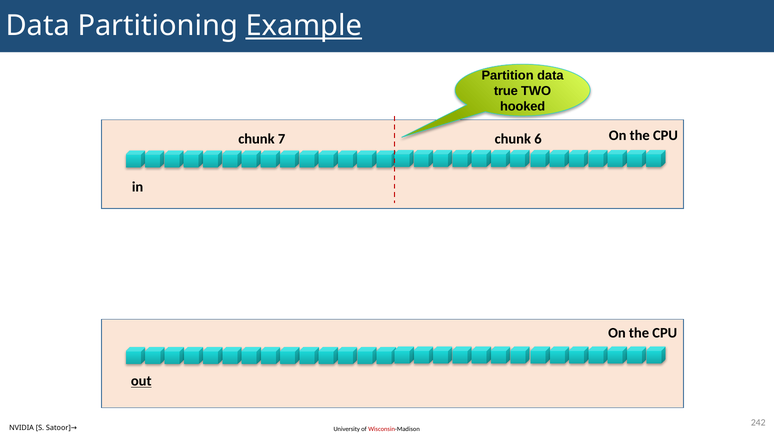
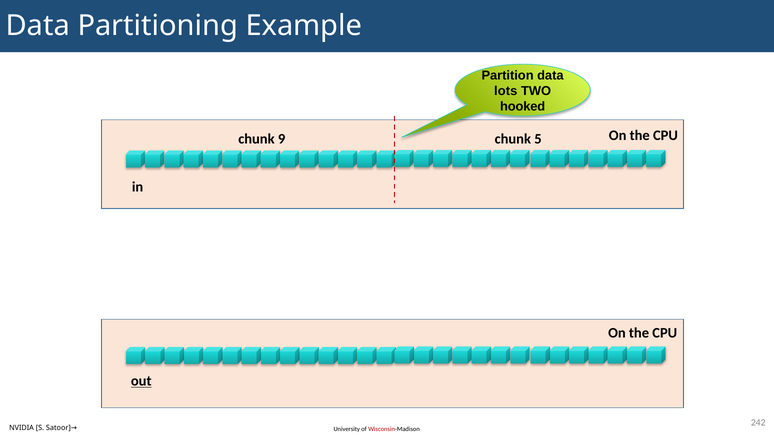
Example underline: present -> none
true: true -> lots
7: 7 -> 9
6: 6 -> 5
